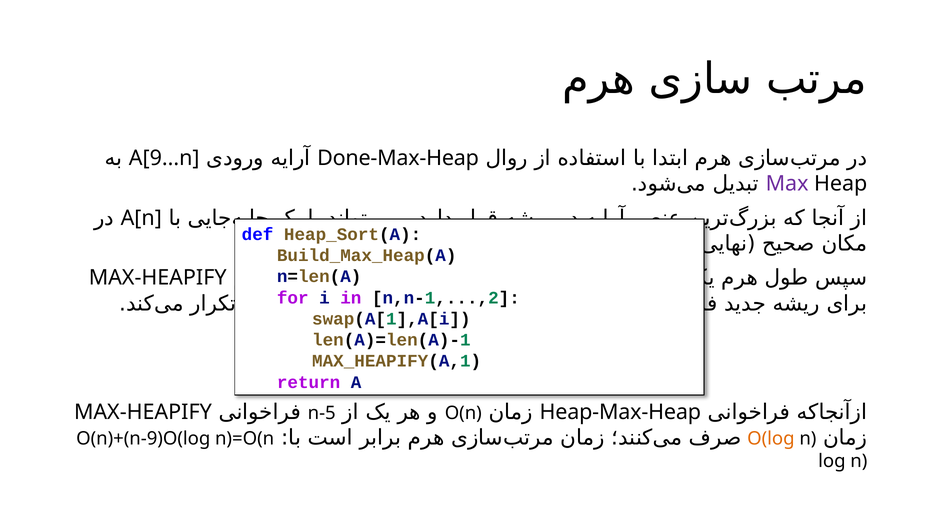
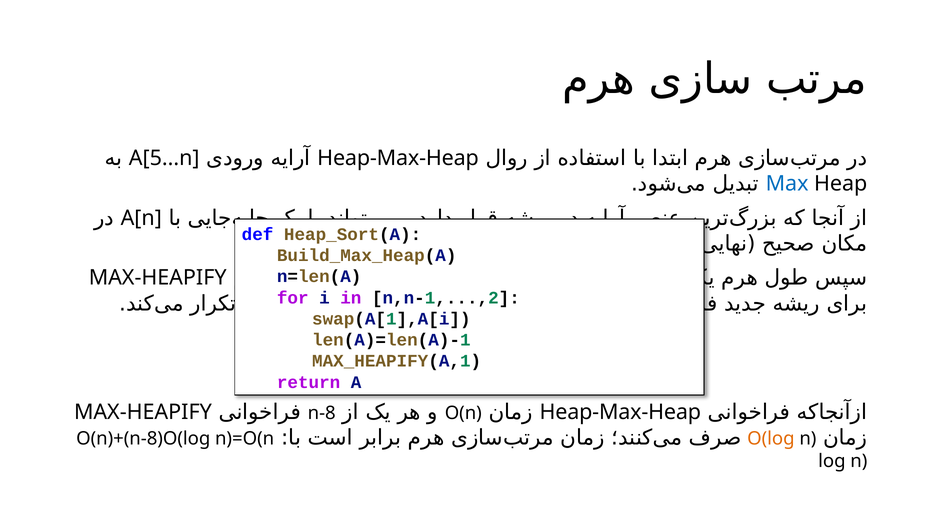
A[9...n: A[9...n -> A[5...n
Done-Max-Heap at (398, 158): Done-Max-Heap -> Heap-Max-Heap
Max at (787, 184) colour: purple -> blue
n-5: n-5 -> n-8
O(n)+(n-9)O(log: O(n)+(n-9)O(log -> O(n)+(n-8)O(log
